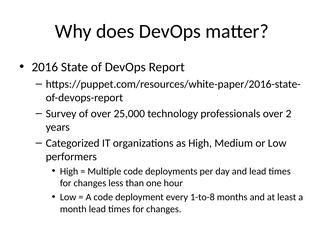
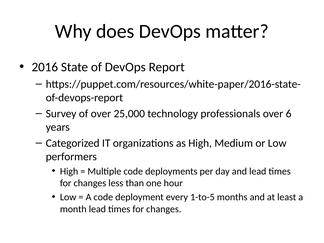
2: 2 -> 6
1-to-8: 1-to-8 -> 1-to-5
